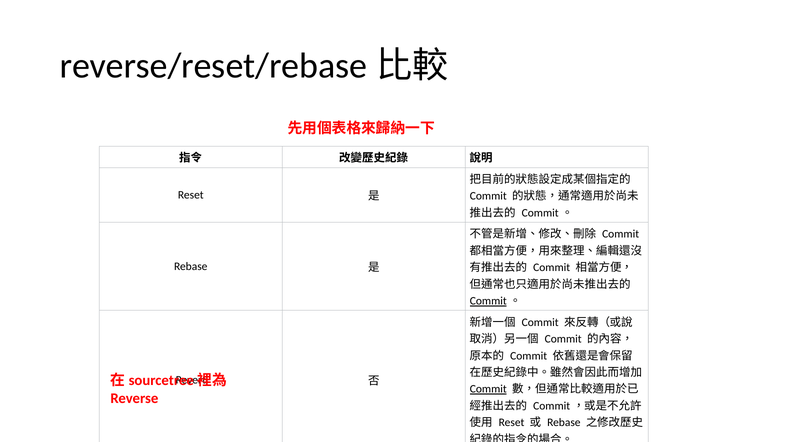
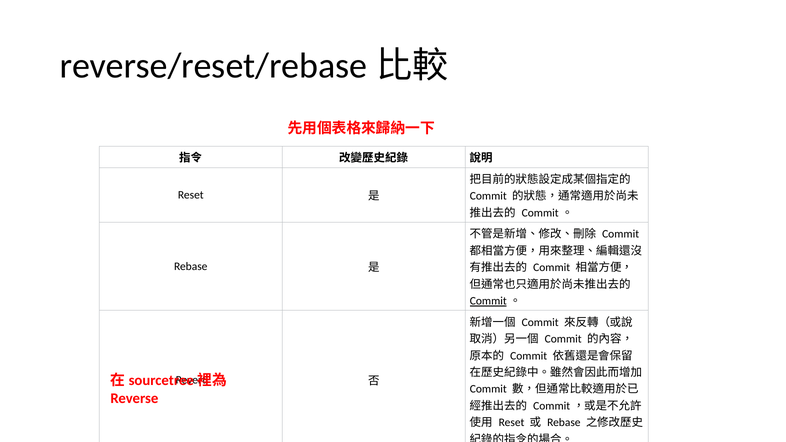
Commit at (488, 389) underline: present -> none
